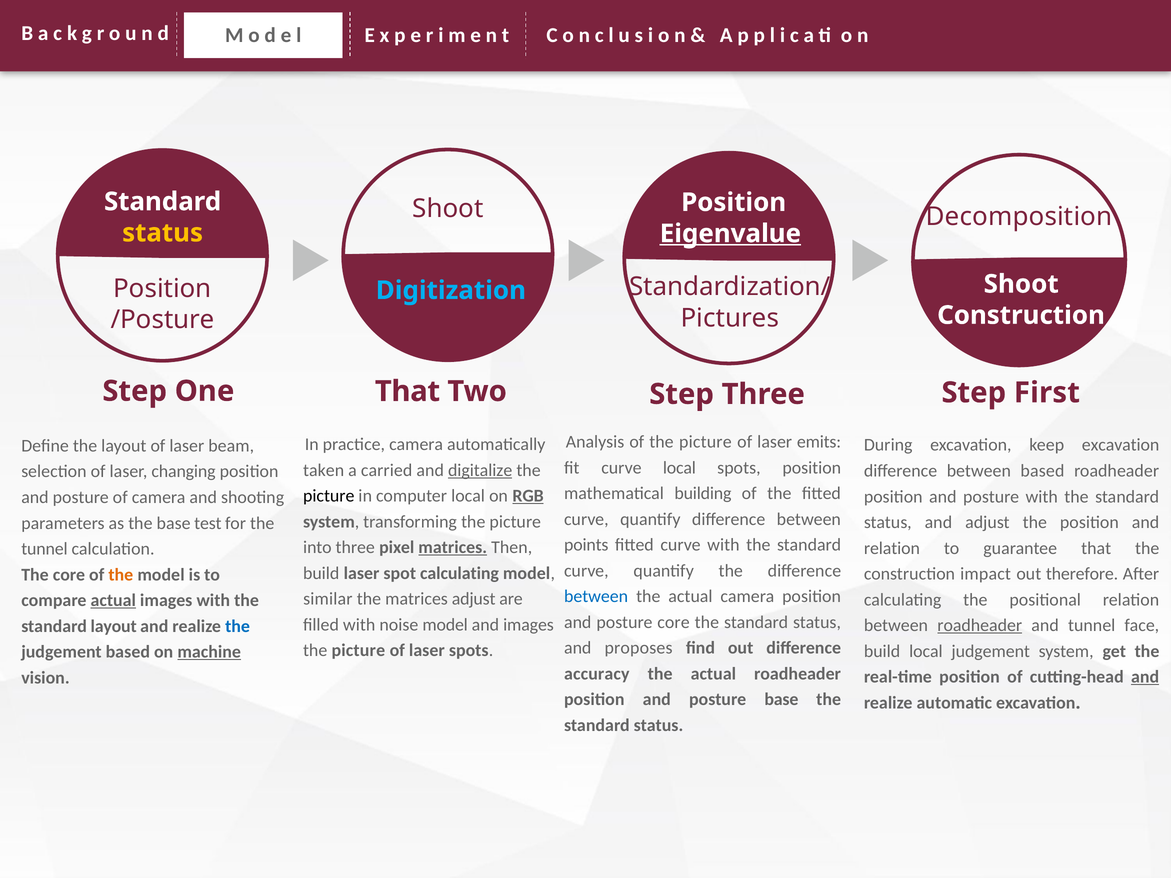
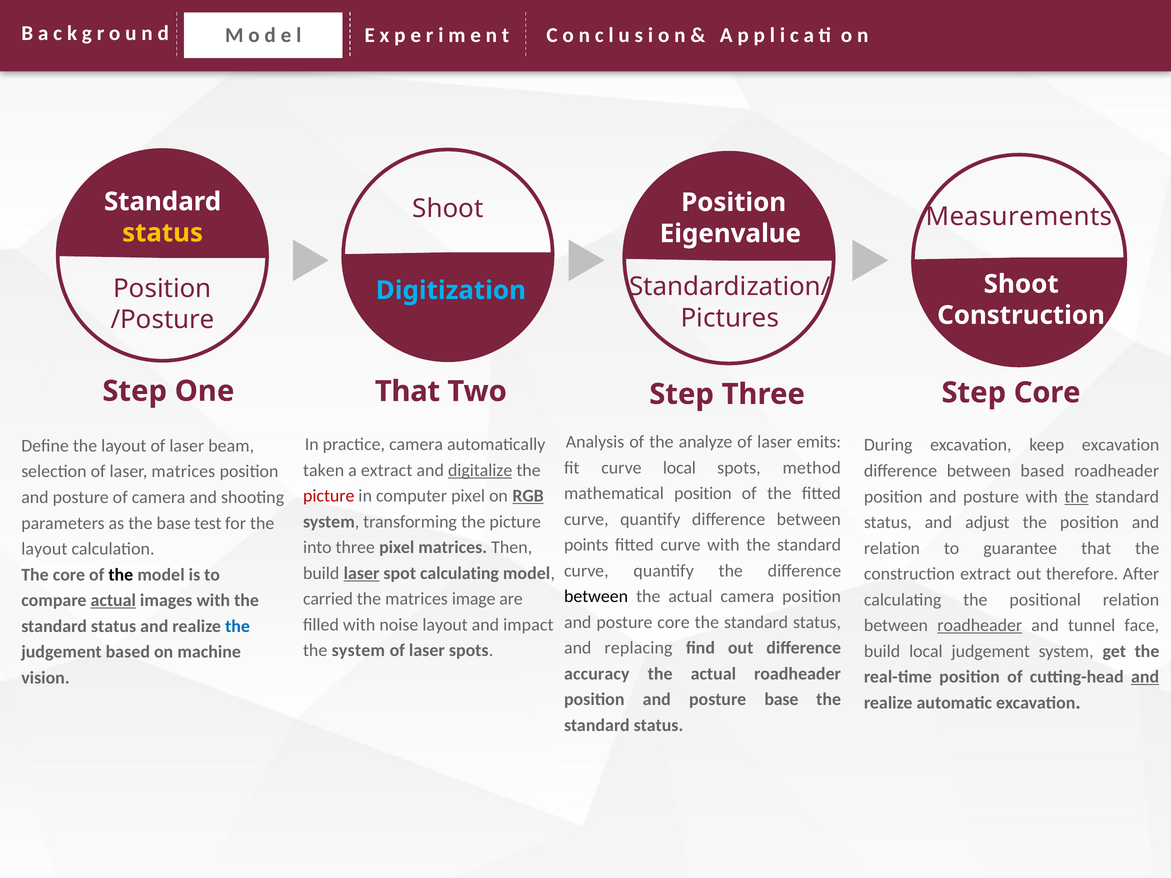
Decomposition: Decomposition -> Measurements
Eigenvalue underline: present -> none
Step First: First -> Core
of the picture: picture -> analyze
position at (812, 468): position -> method
a carried: carried -> extract
laser changing: changing -> matrices
mathematical building: building -> position
picture at (329, 496) colour: black -> red
computer local: local -> pixel
the at (1076, 497) underline: none -> present
matrices at (453, 548) underline: present -> none
tunnel at (44, 549): tunnel -> layout
laser at (362, 573) underline: none -> present
construction impact: impact -> extract
the at (121, 575) colour: orange -> black
between at (596, 597) colour: blue -> black
similar: similar -> carried
matrices adjust: adjust -> image
noise model: model -> layout
and images: images -> impact
layout at (114, 626): layout -> status
proposes: proposes -> replacing
picture at (358, 651): picture -> system
machine underline: present -> none
